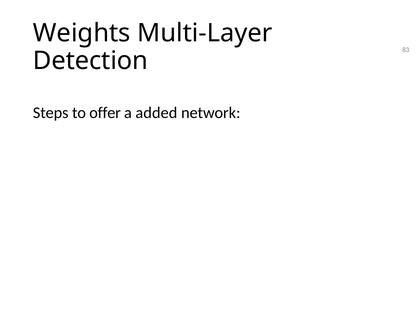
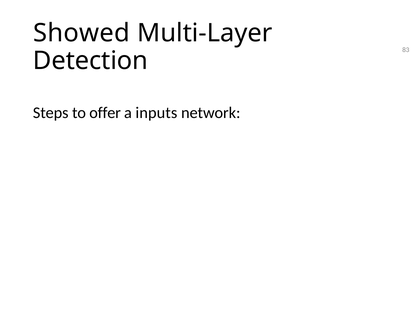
Weights: Weights -> Showed
added: added -> inputs
